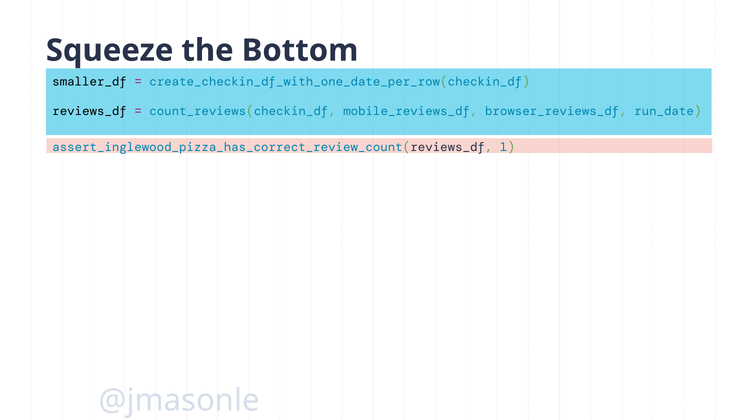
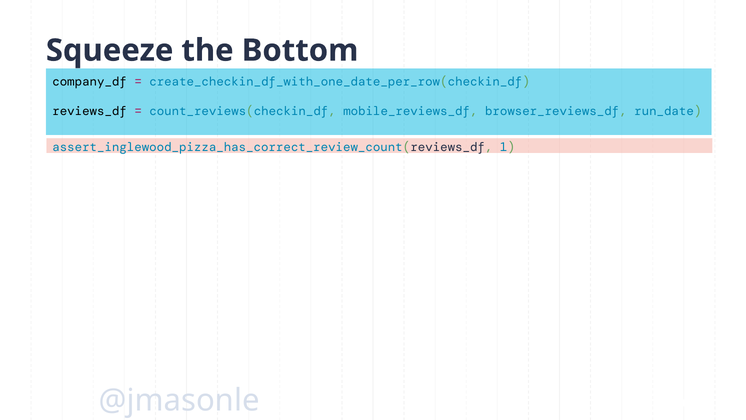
smaller_df: smaller_df -> company_df
